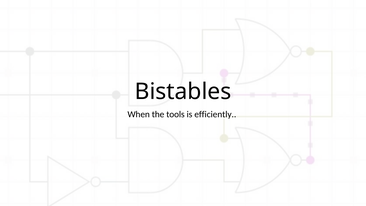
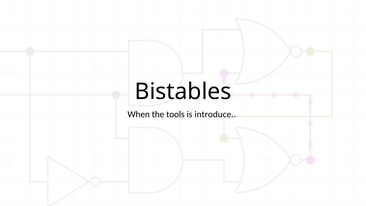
efficiently: efficiently -> introduce
